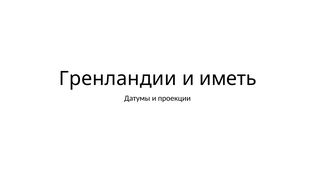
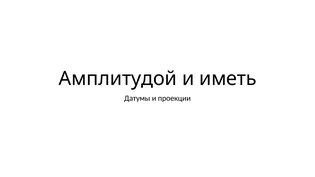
Гренландии: Гренландии -> Амплитудой
